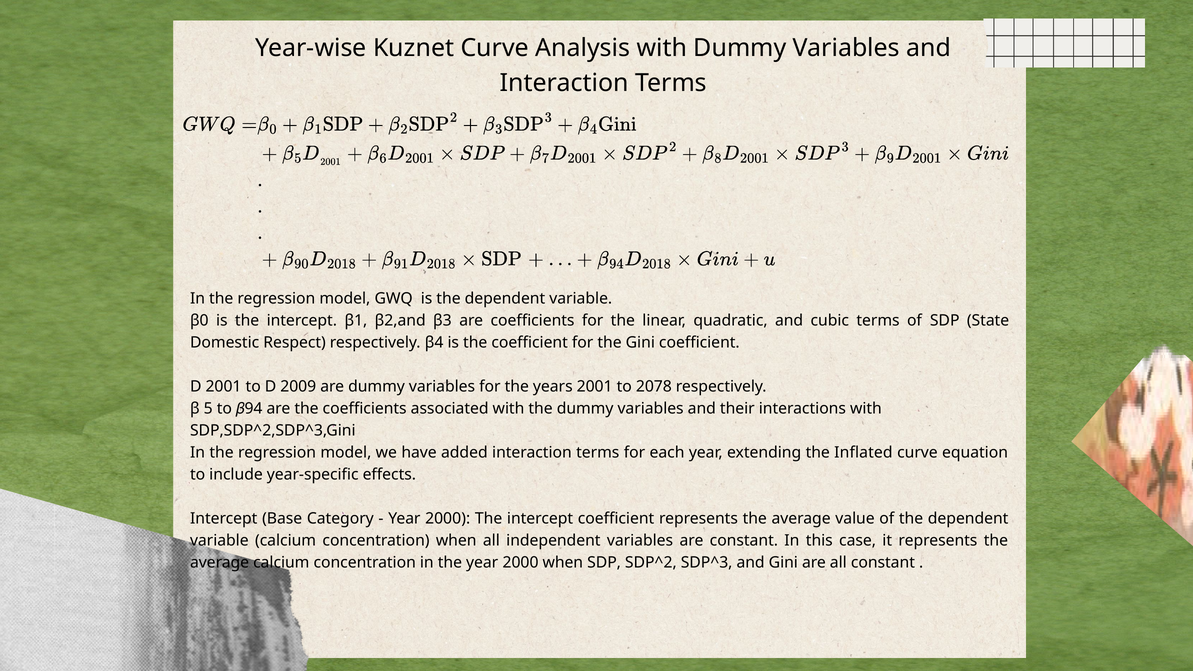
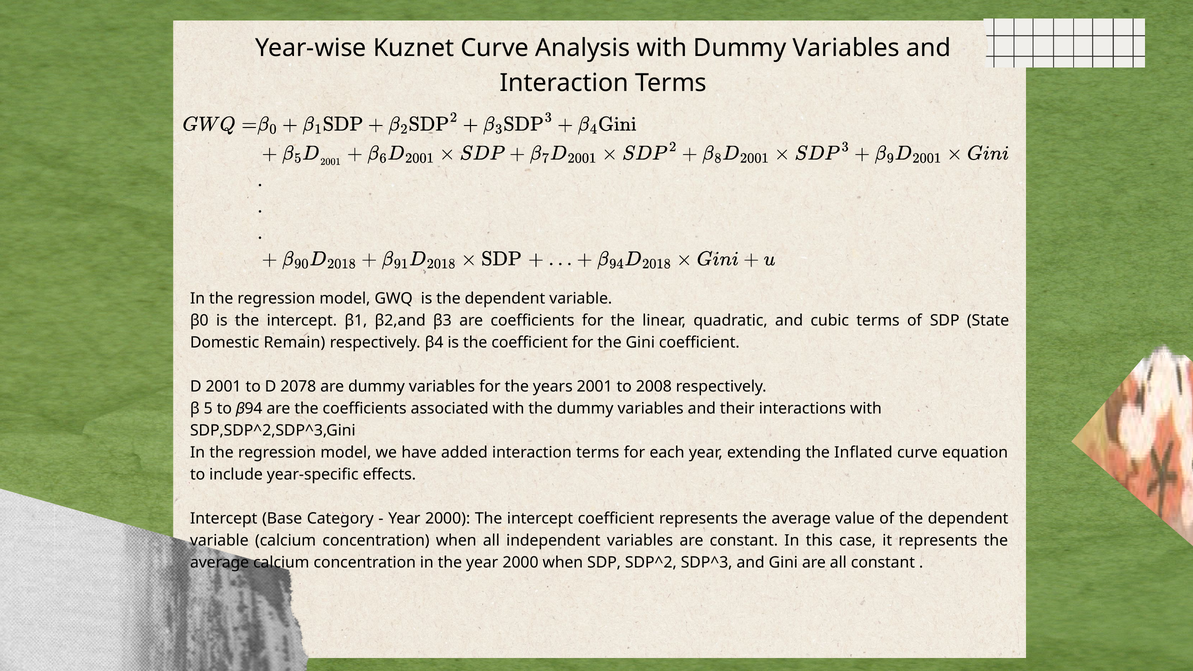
Respect: Respect -> Remain
2009: 2009 -> 2078
2078: 2078 -> 2008
